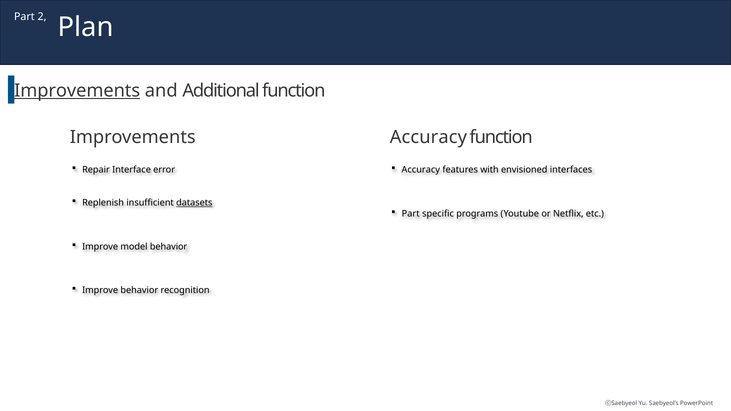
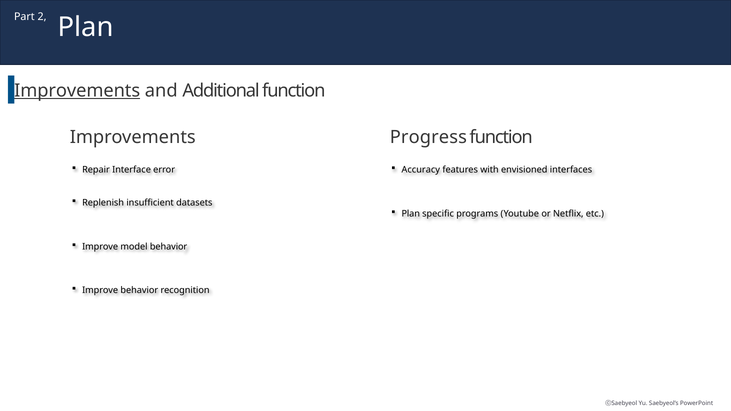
Improvements Accuracy: Accuracy -> Progress
datasets underline: present -> none
Part at (411, 214): Part -> Plan
